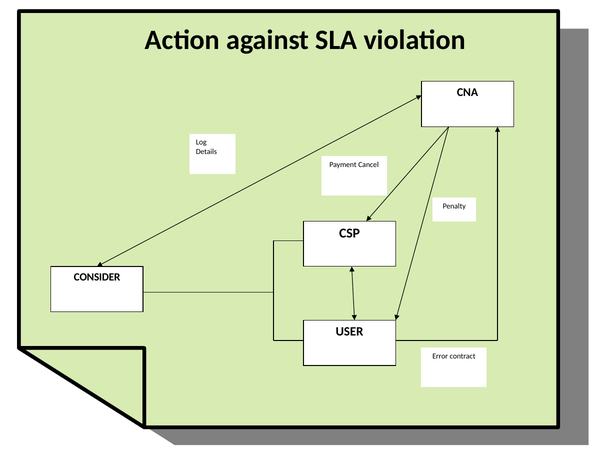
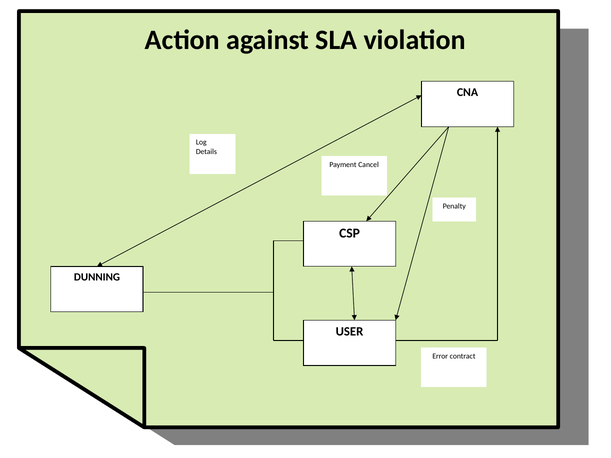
CONSIDER: CONSIDER -> DUNNING
